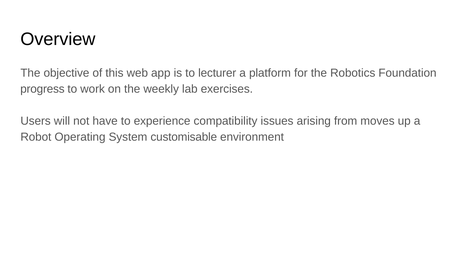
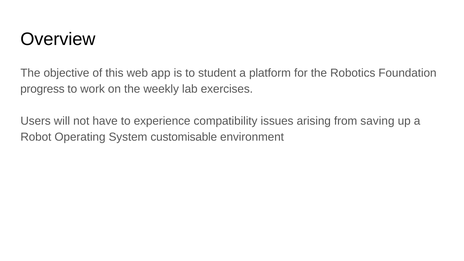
lecturer: lecturer -> student
moves: moves -> saving
